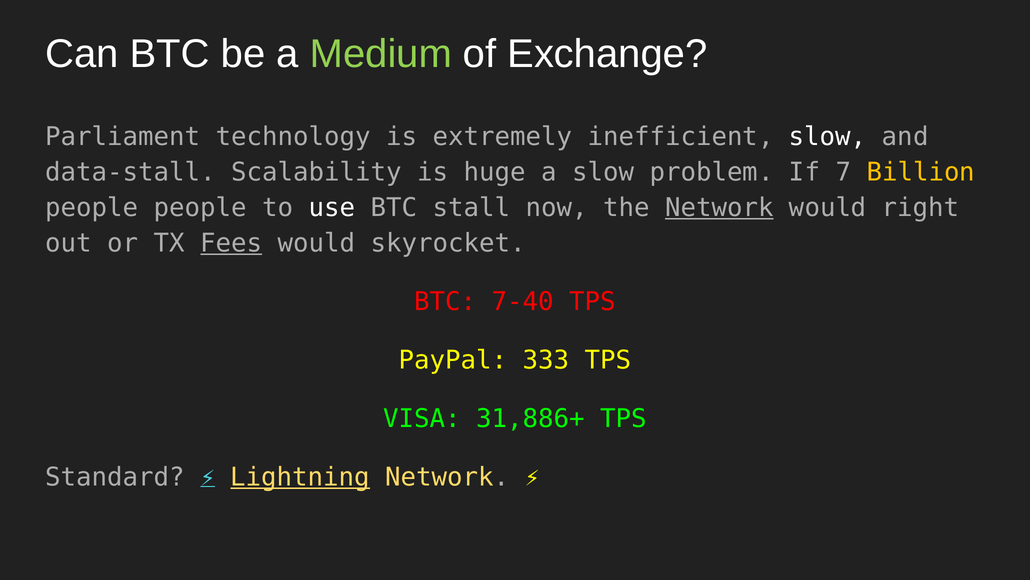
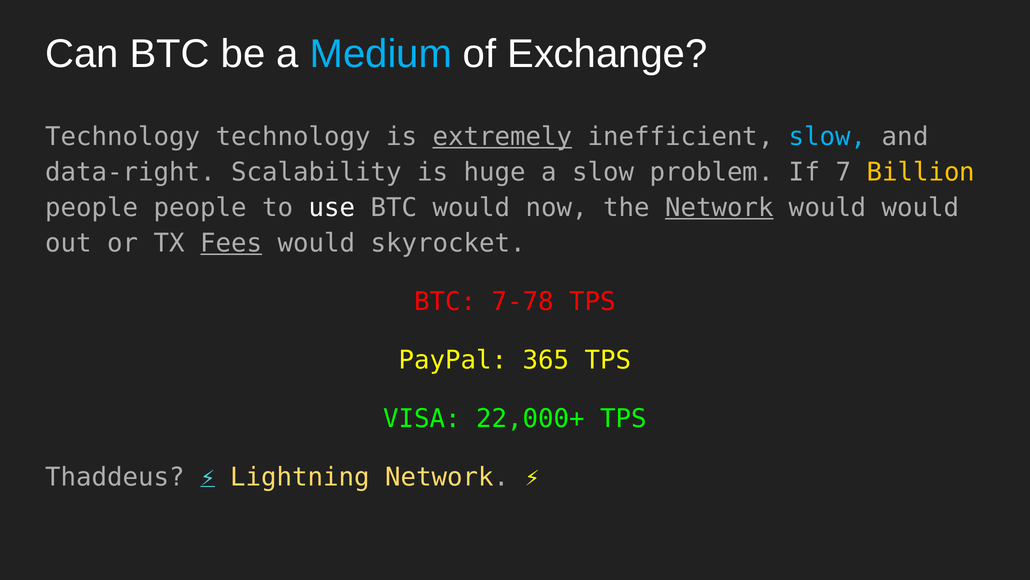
Medium colour: light green -> light blue
Parliament at (123, 136): Parliament -> Technology
extremely underline: none -> present
slow at (828, 136) colour: white -> light blue
data-stall: data-stall -> data-right
BTC stall: stall -> would
would right: right -> would
7-40: 7-40 -> 7-78
333: 333 -> 365
31,886+: 31,886+ -> 22,000+
Standard: Standard -> Thaddeus
Lightning underline: present -> none
